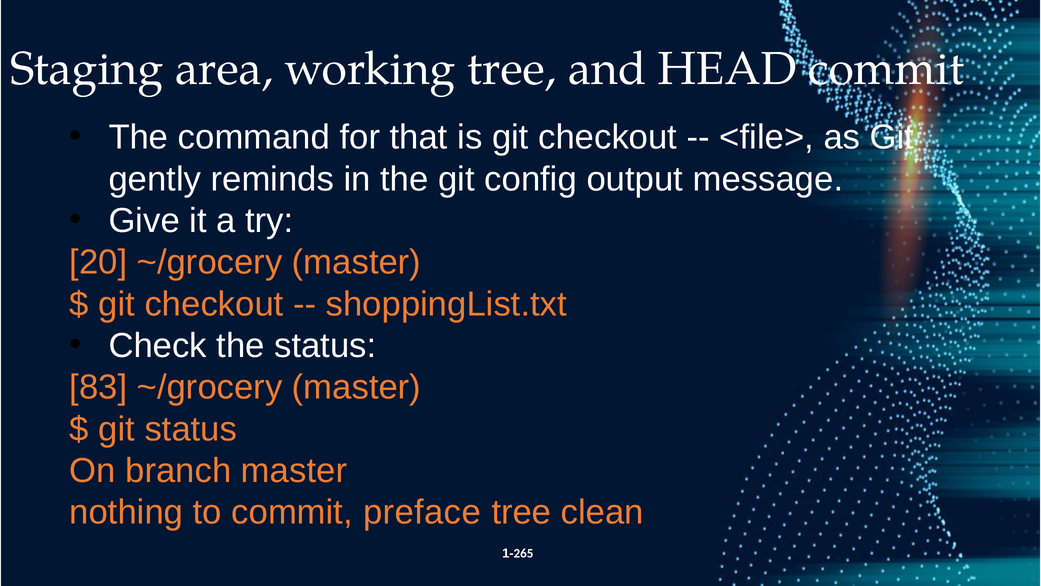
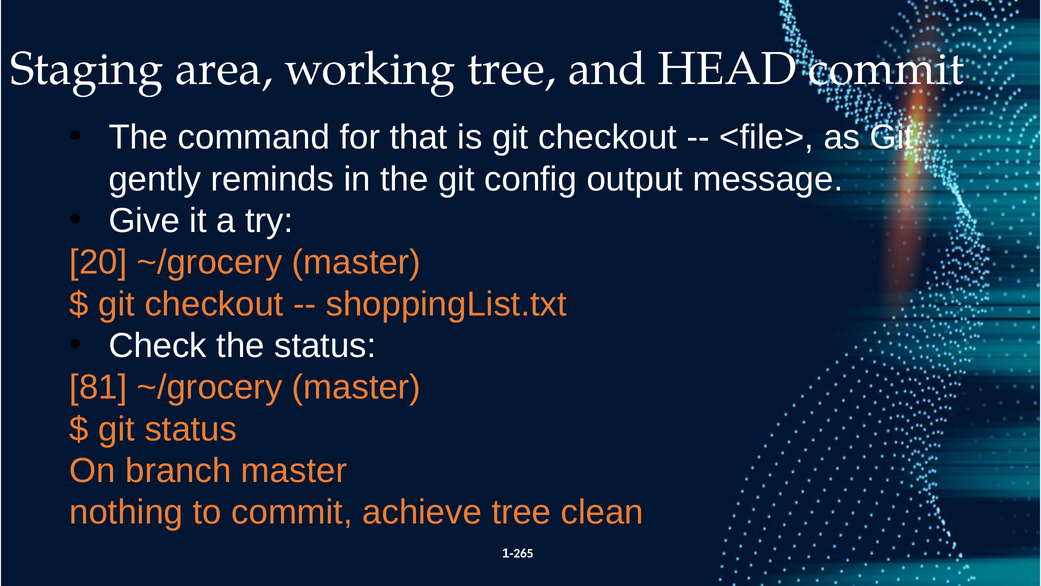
83: 83 -> 81
preface: preface -> achieve
